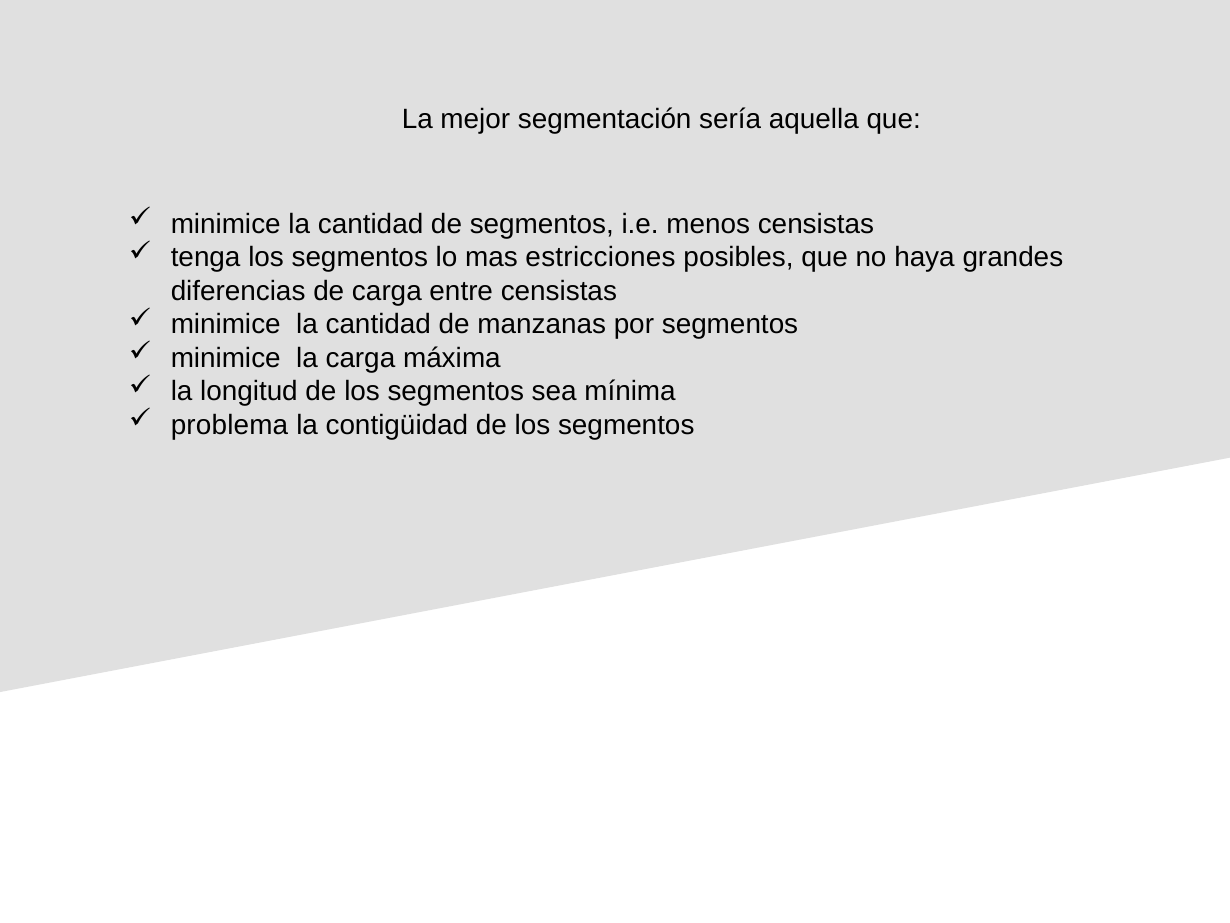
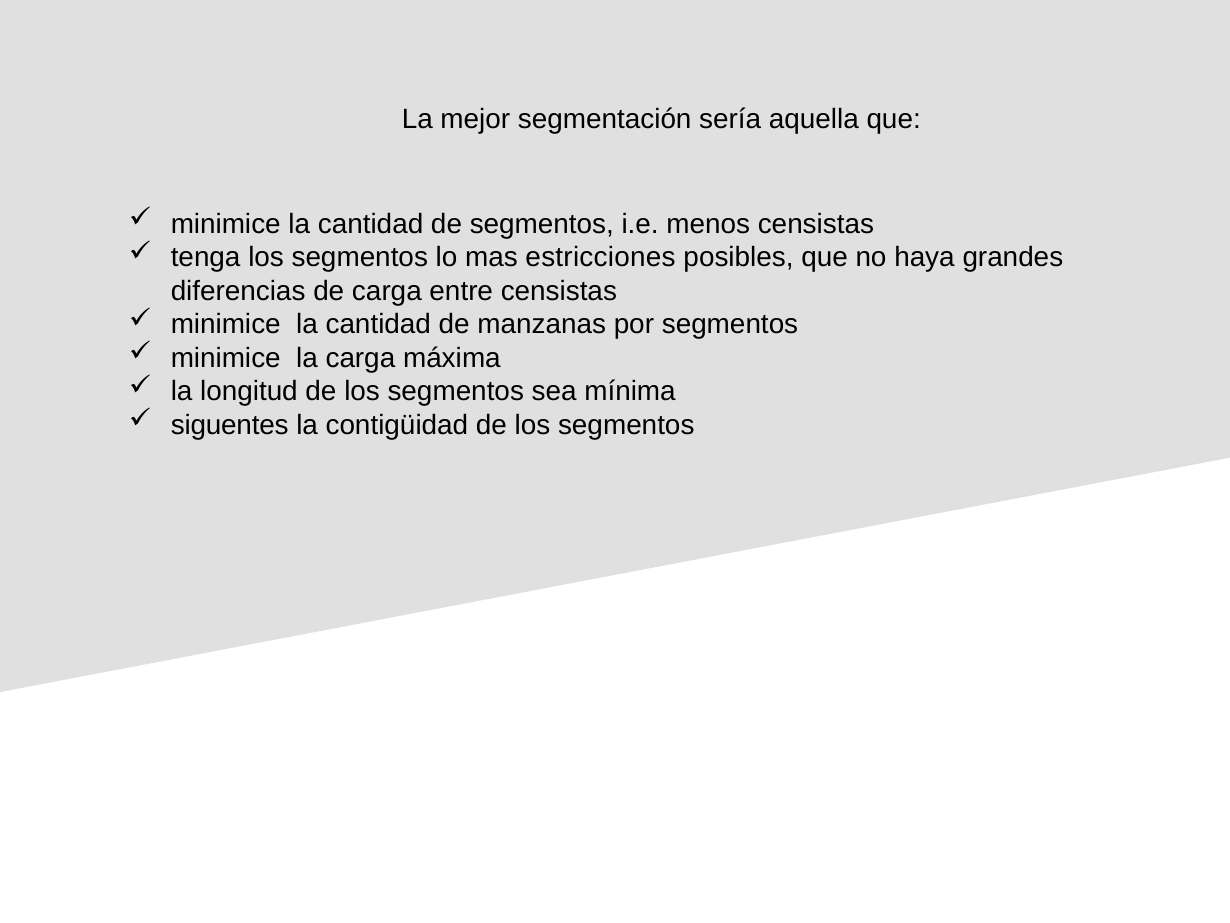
problema: problema -> siguentes
